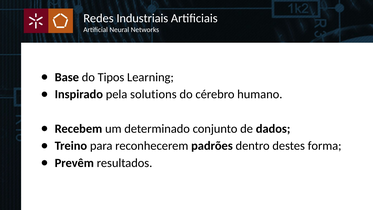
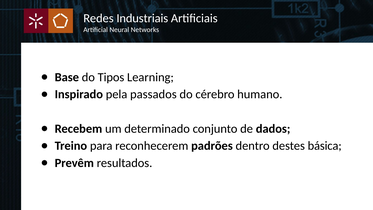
solutions: solutions -> passados
forma: forma -> básica
